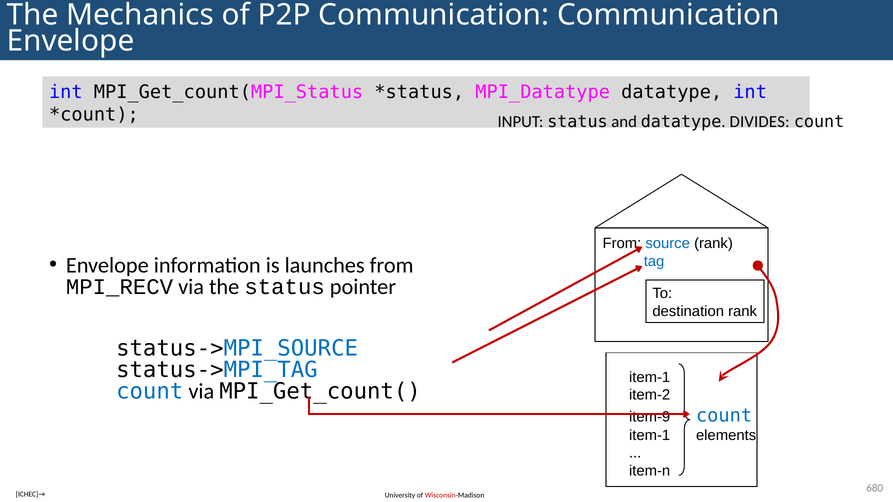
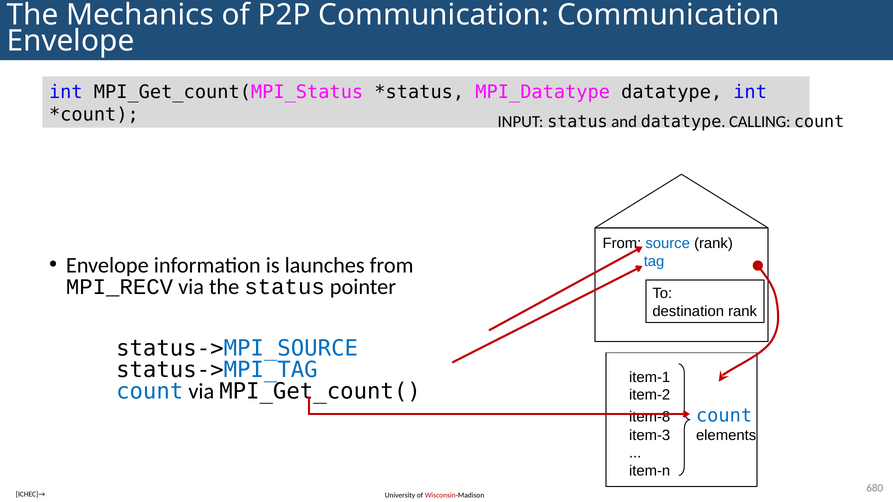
DIVIDES: DIVIDES -> CALLING
item-9: item-9 -> item-8
item-1 at (650, 436): item-1 -> item-3
